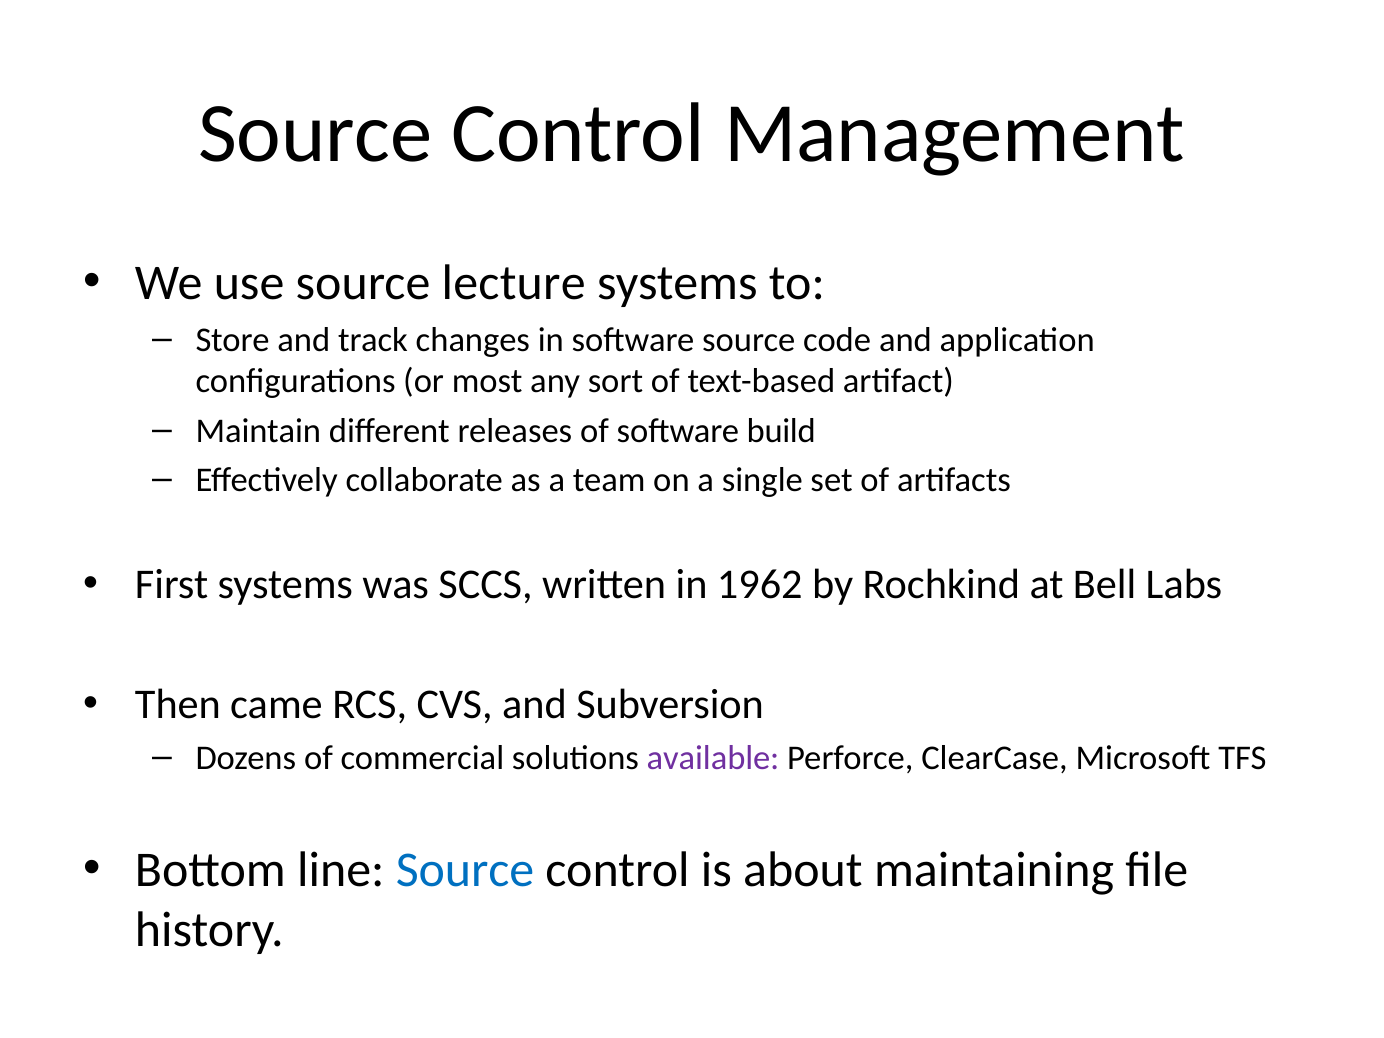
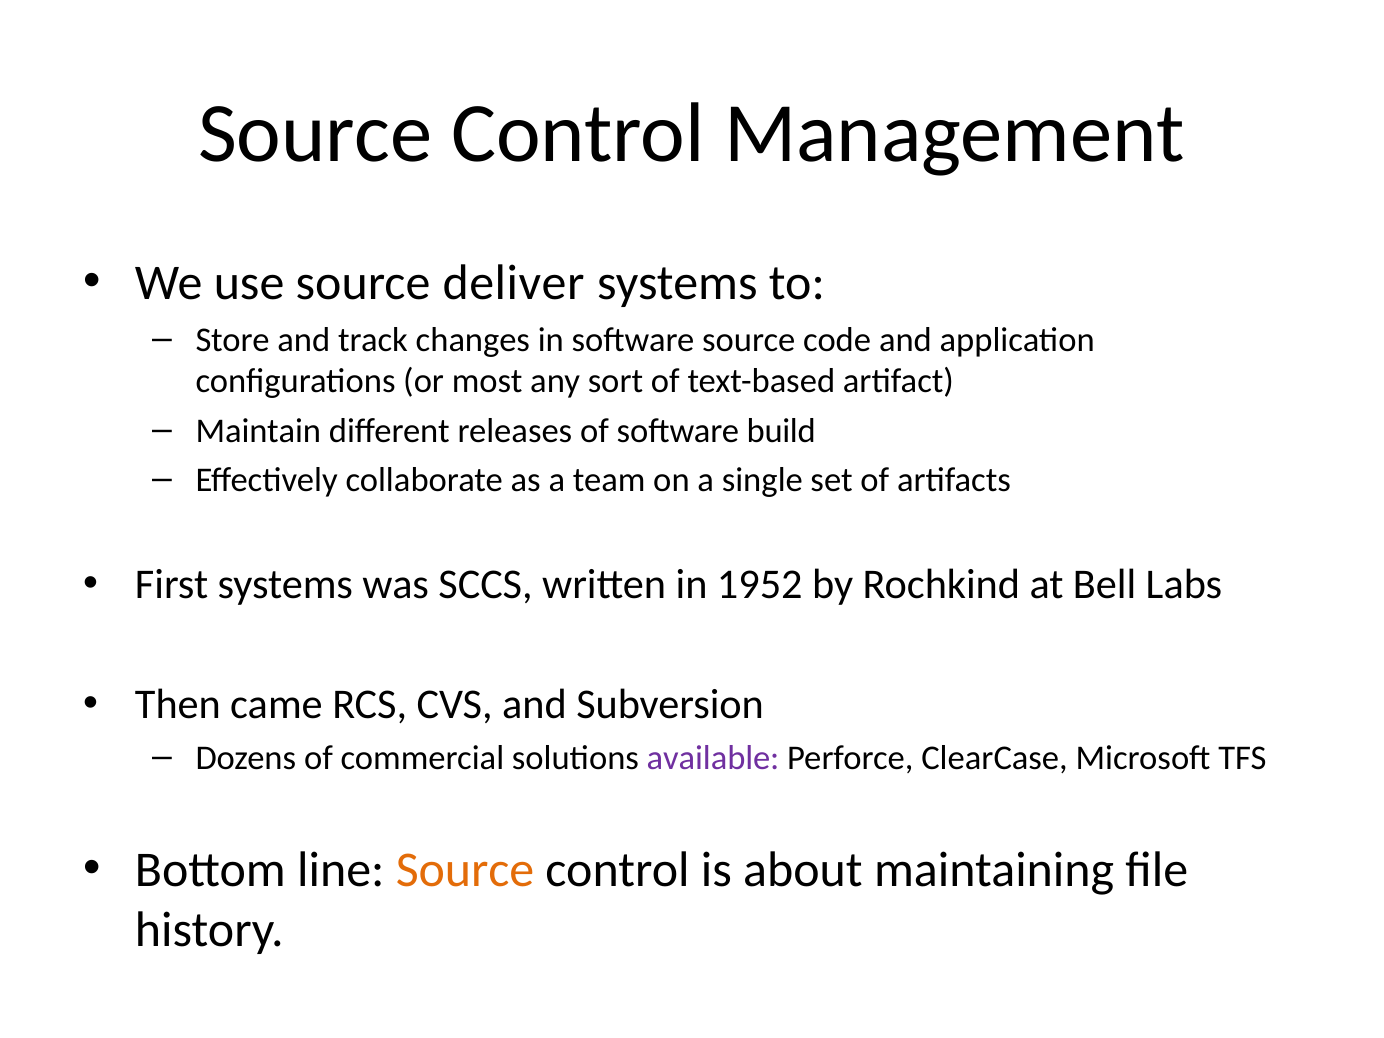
lecture: lecture -> deliver
1962: 1962 -> 1952
Source at (465, 870) colour: blue -> orange
